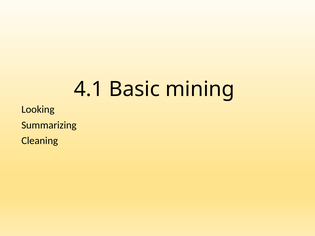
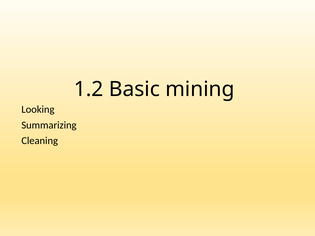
4.1: 4.1 -> 1.2
